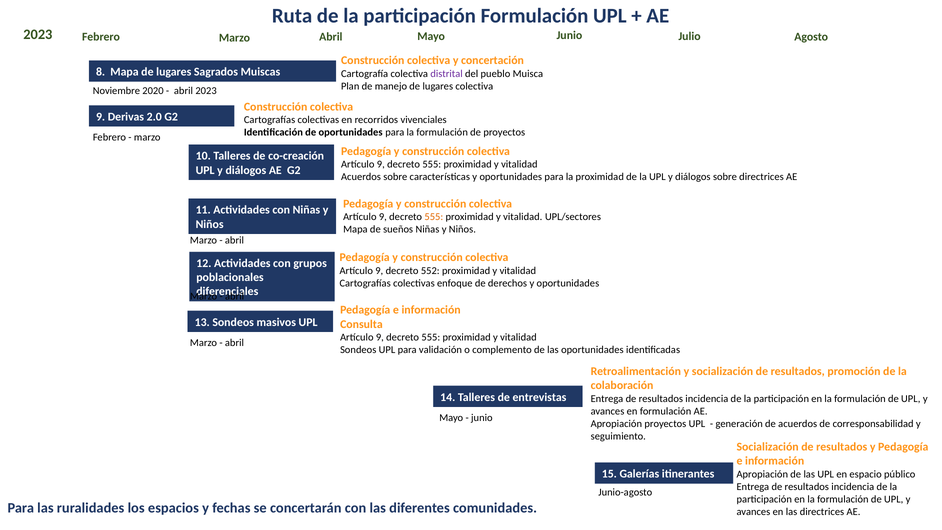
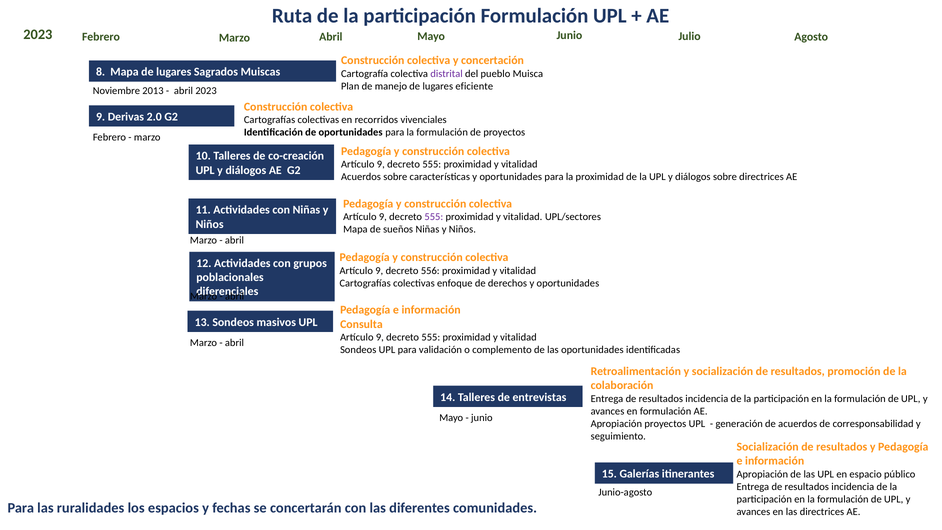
lugares colectiva: colectiva -> eficiente
2020: 2020 -> 2013
555 at (434, 217) colour: orange -> purple
552: 552 -> 556
